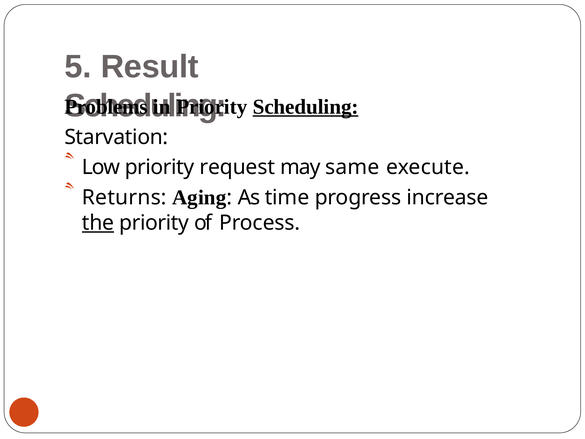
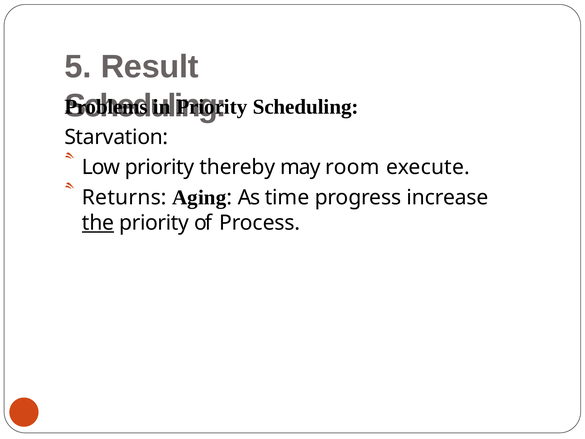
Scheduling at (306, 107) underline: present -> none
request: request -> thereby
same: same -> room
